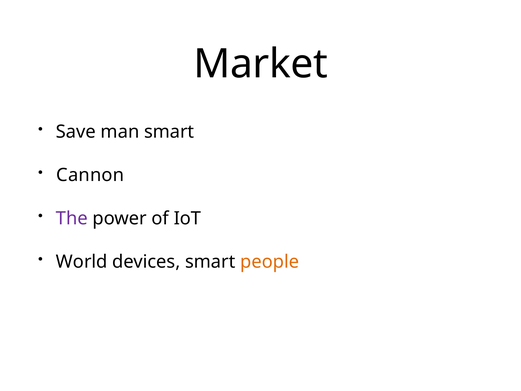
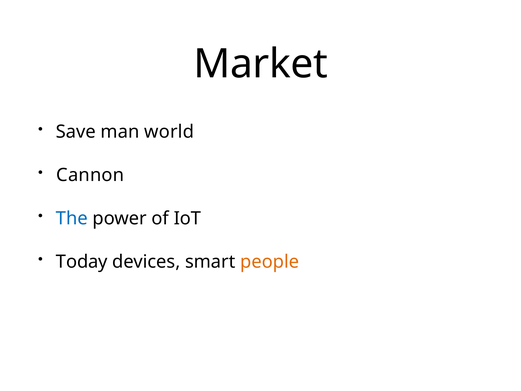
man smart: smart -> world
The colour: purple -> blue
World: World -> Today
